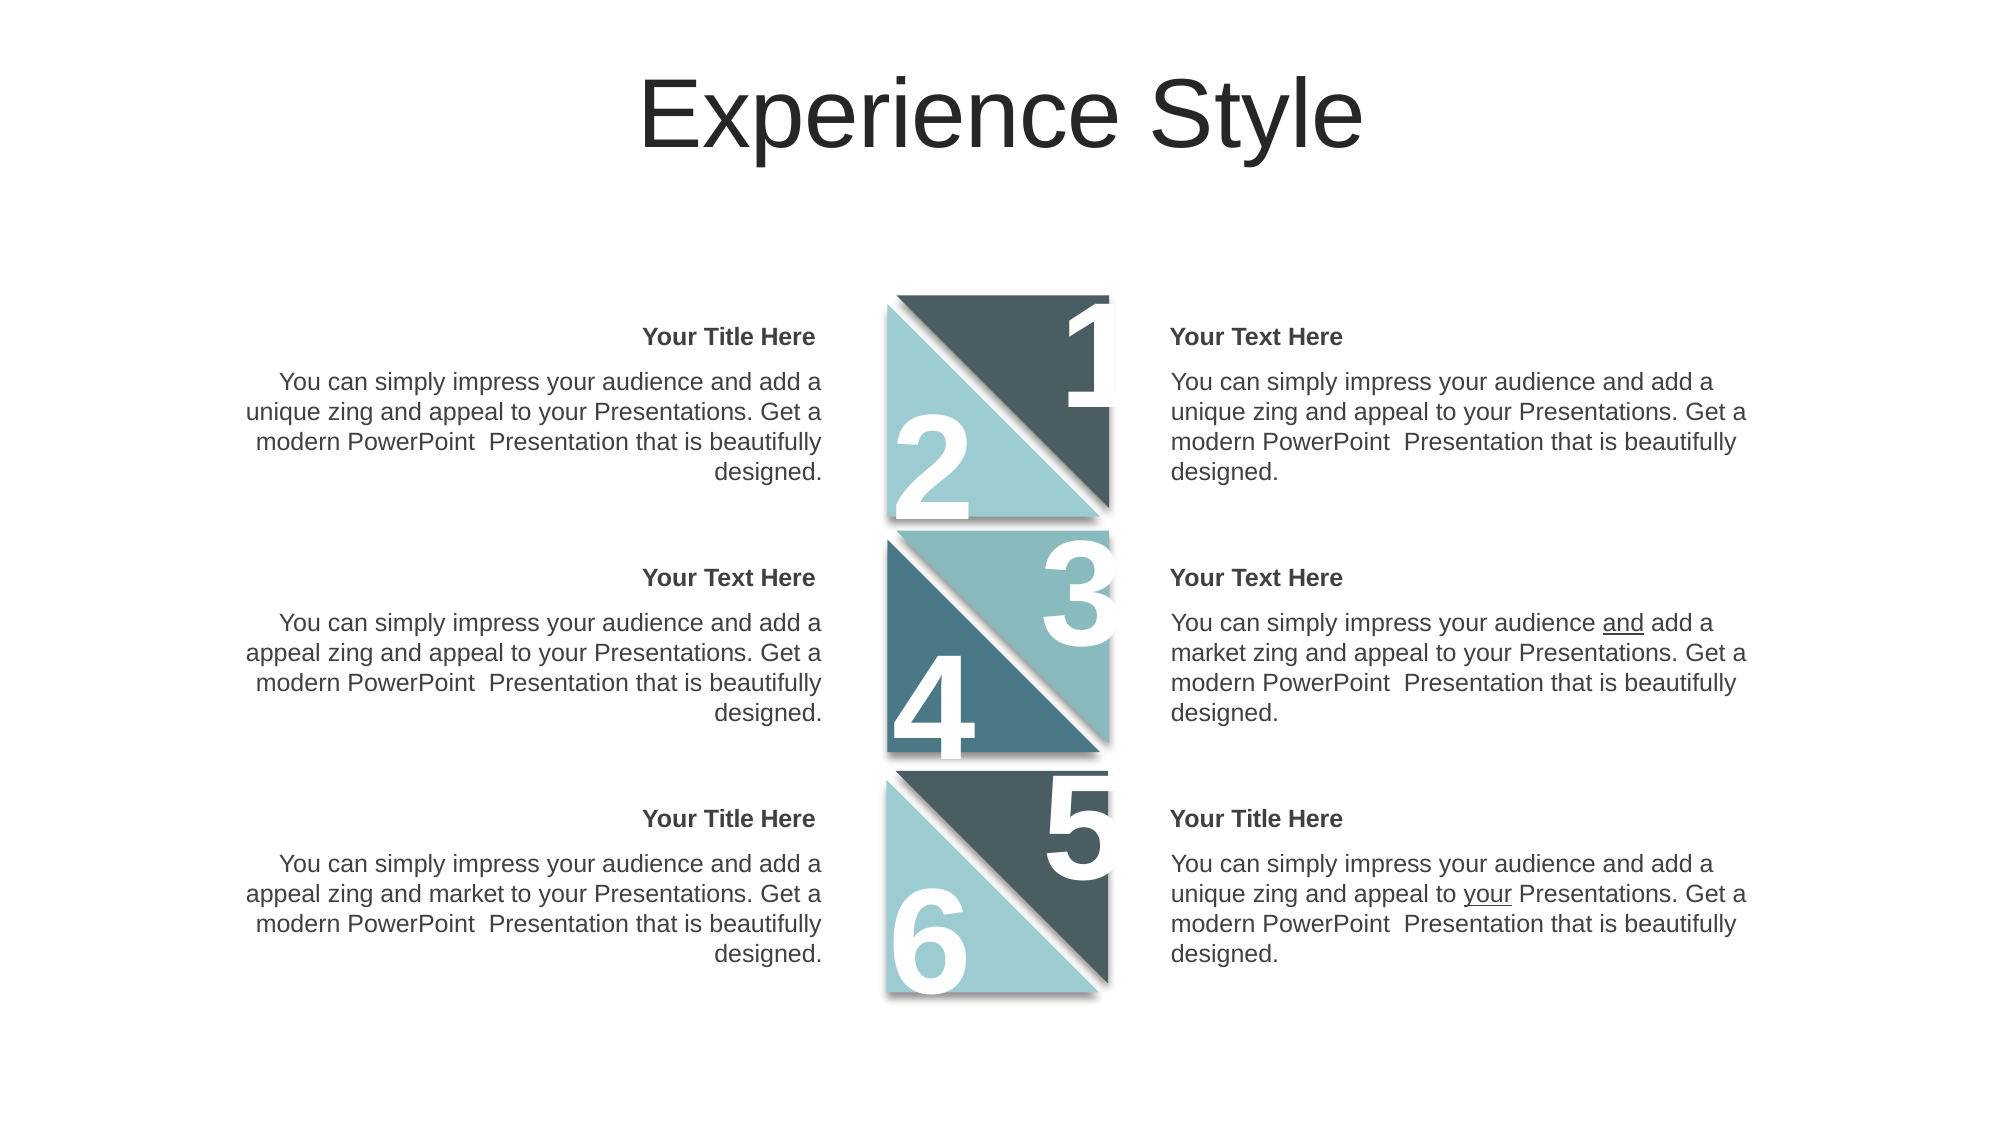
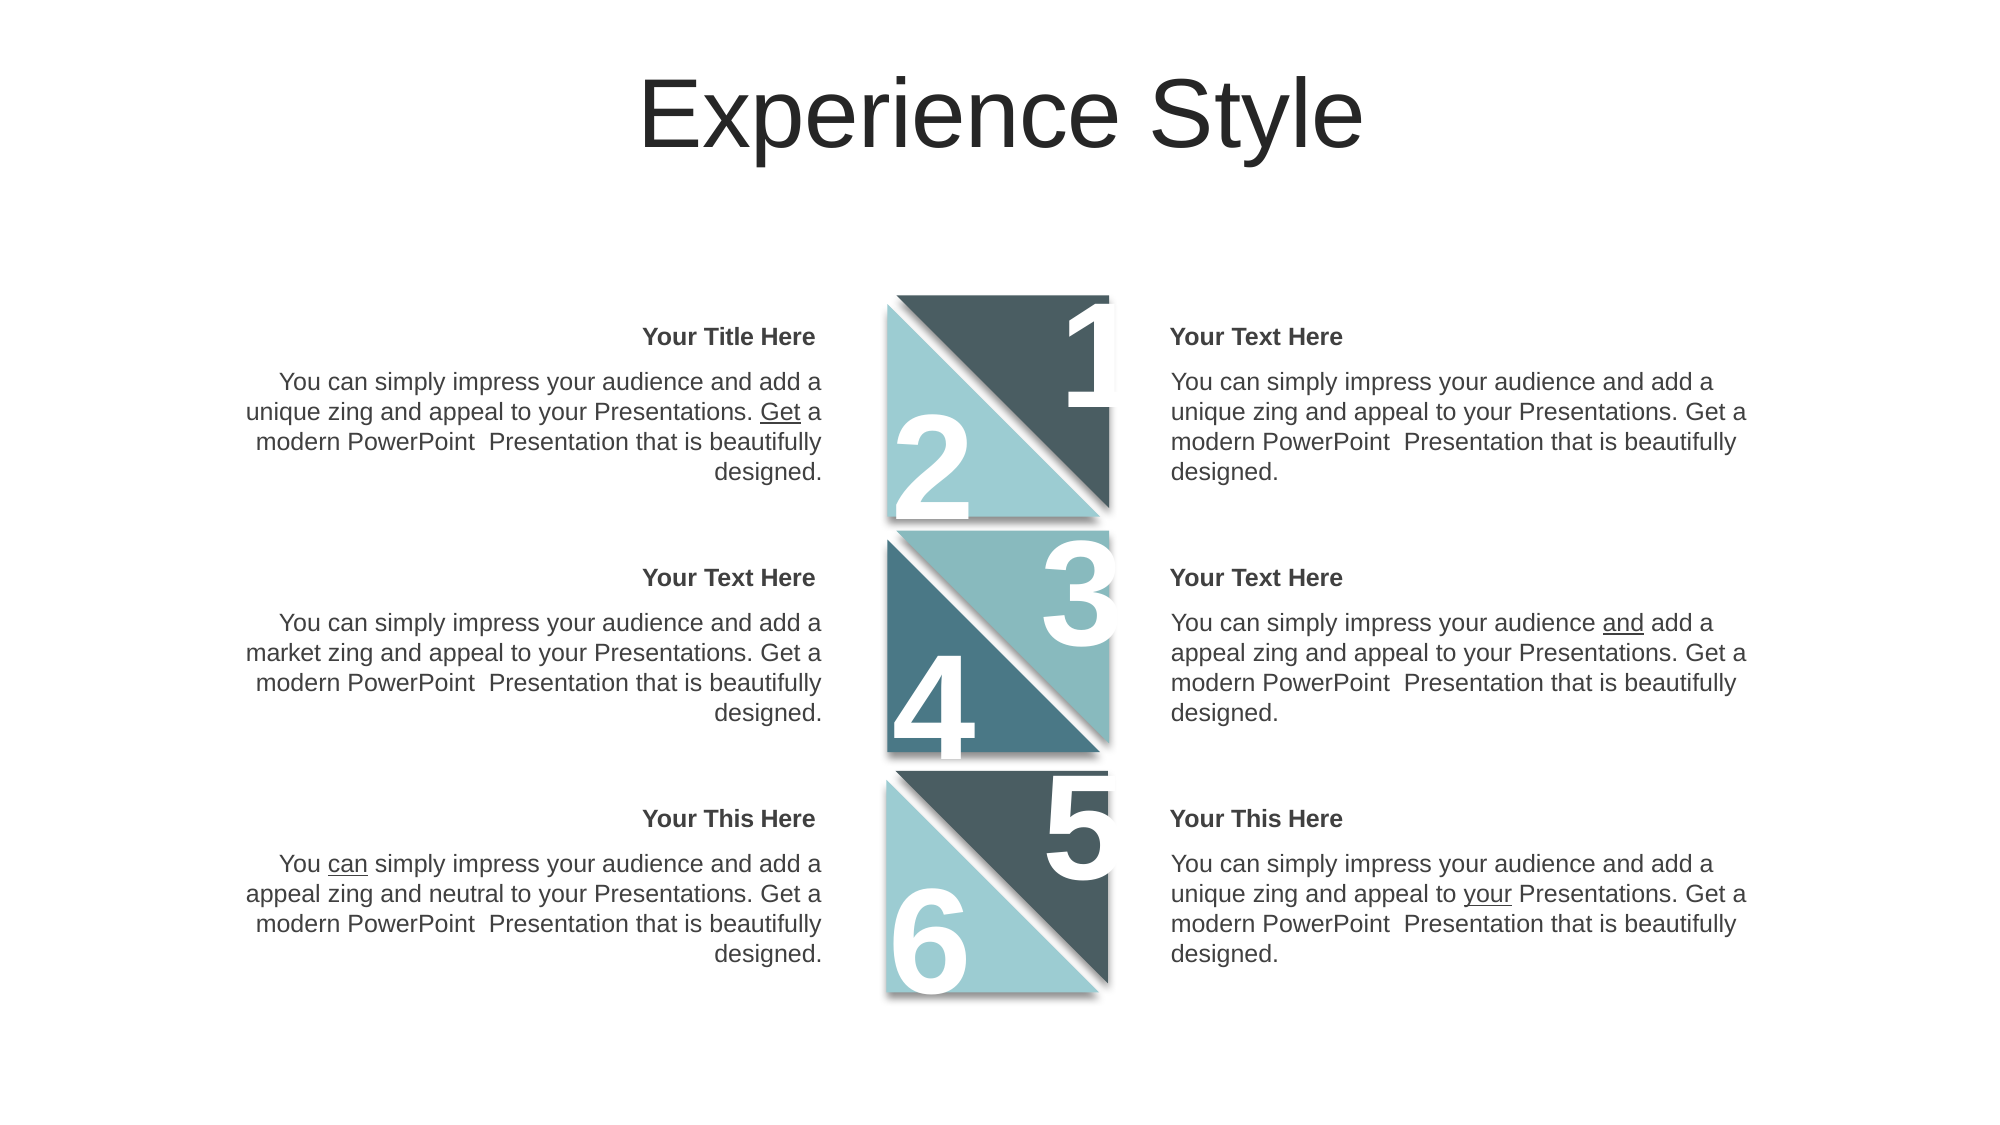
Get at (780, 412) underline: none -> present
appeal at (283, 653): appeal -> market
market at (1208, 653): market -> appeal
Title at (729, 819): Title -> This
Title at (1256, 819): Title -> This
can at (348, 865) underline: none -> present
and market: market -> neutral
